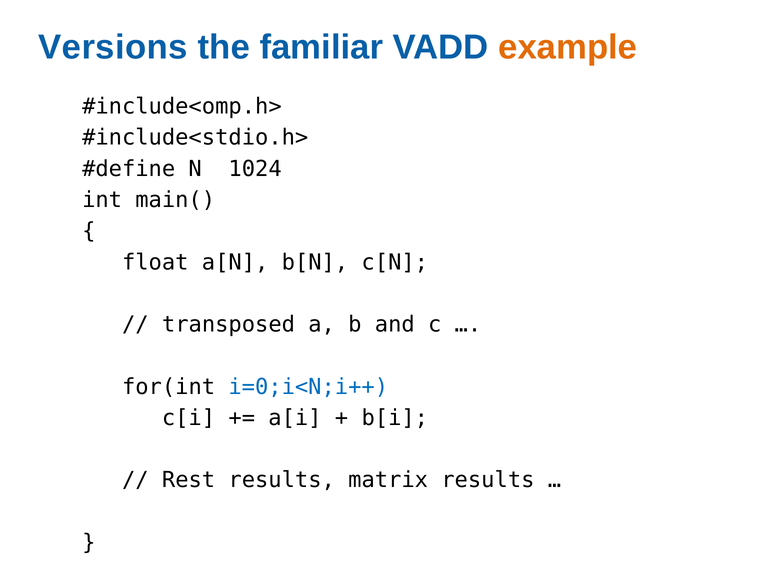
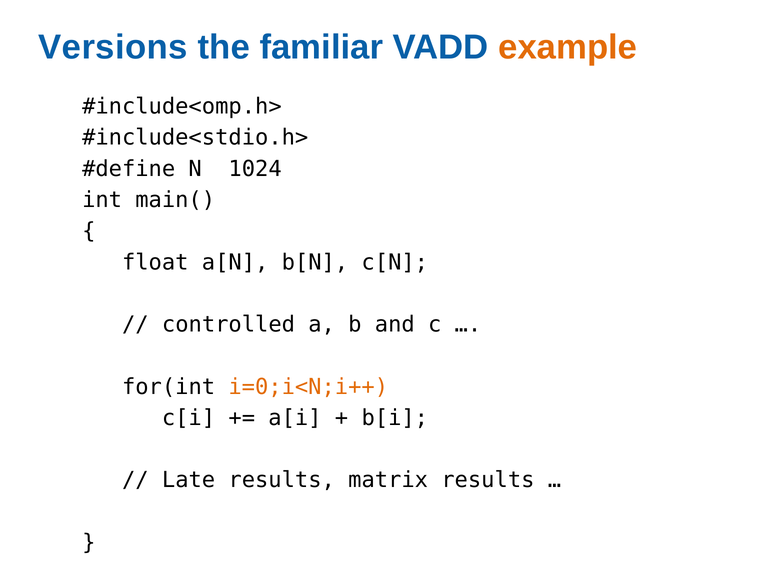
transposed: transposed -> controlled
i=0;i<N;i++ colour: blue -> orange
Rest: Rest -> Late
